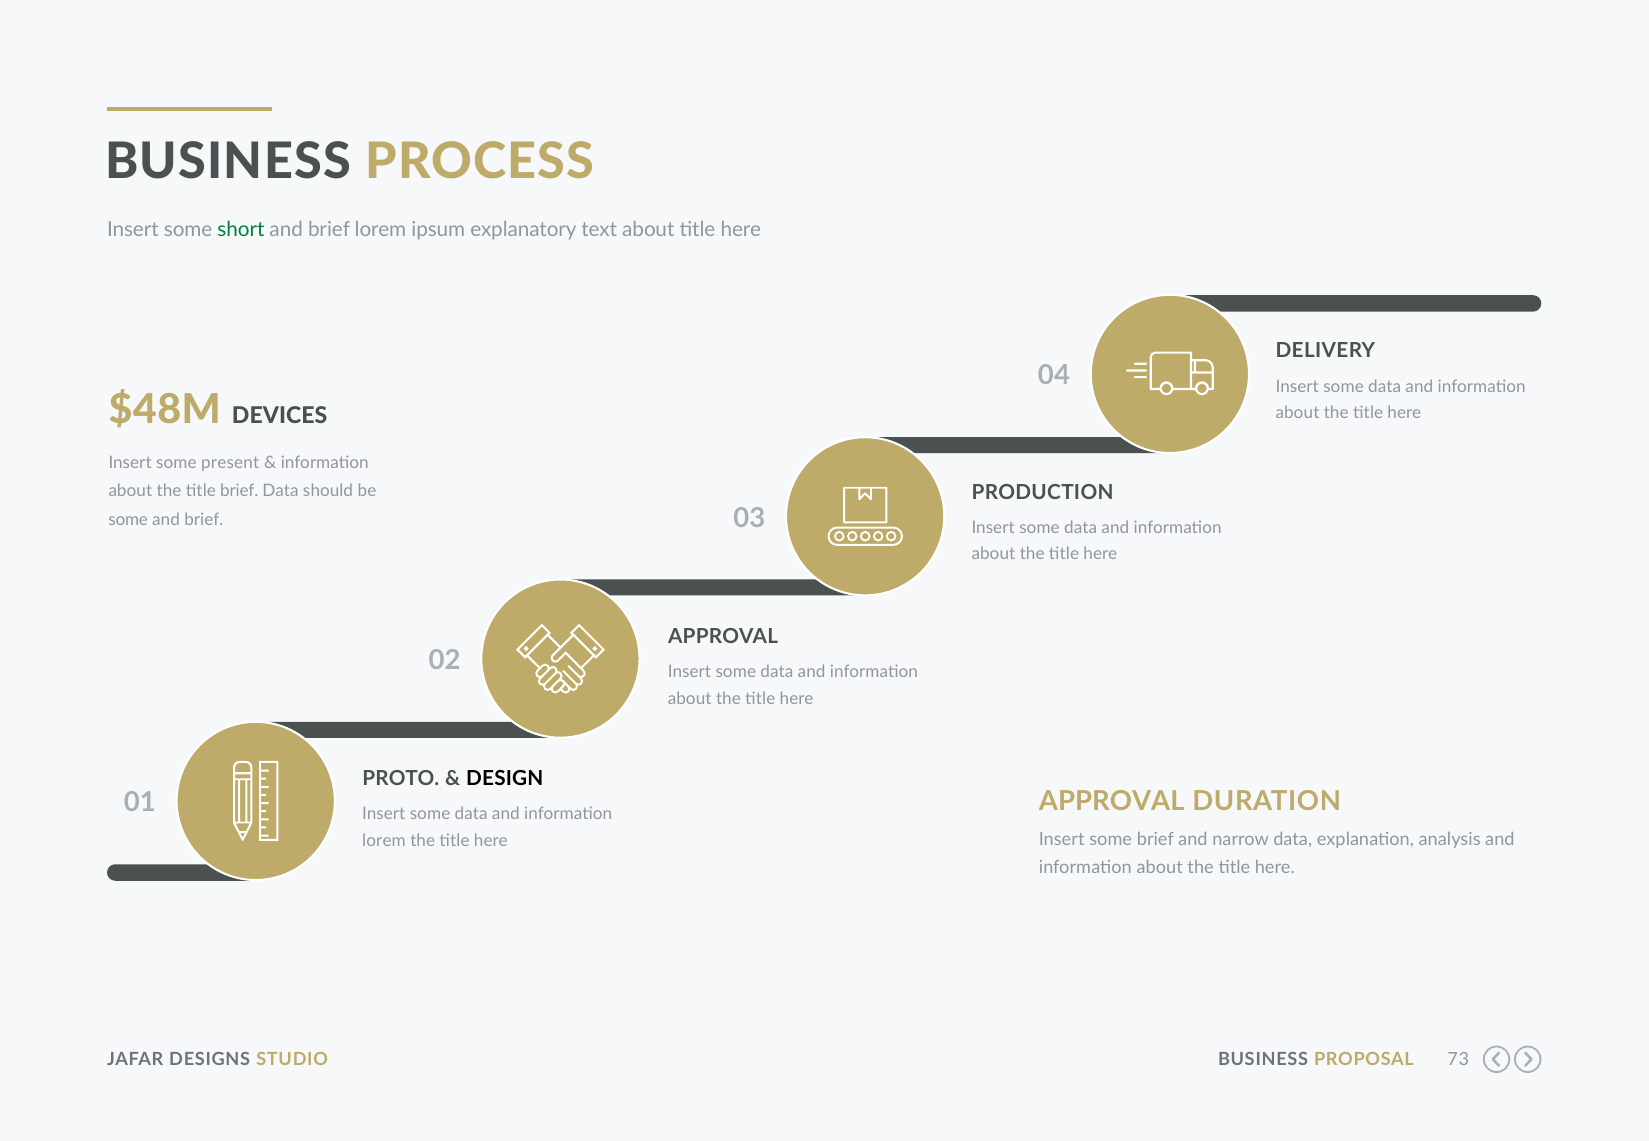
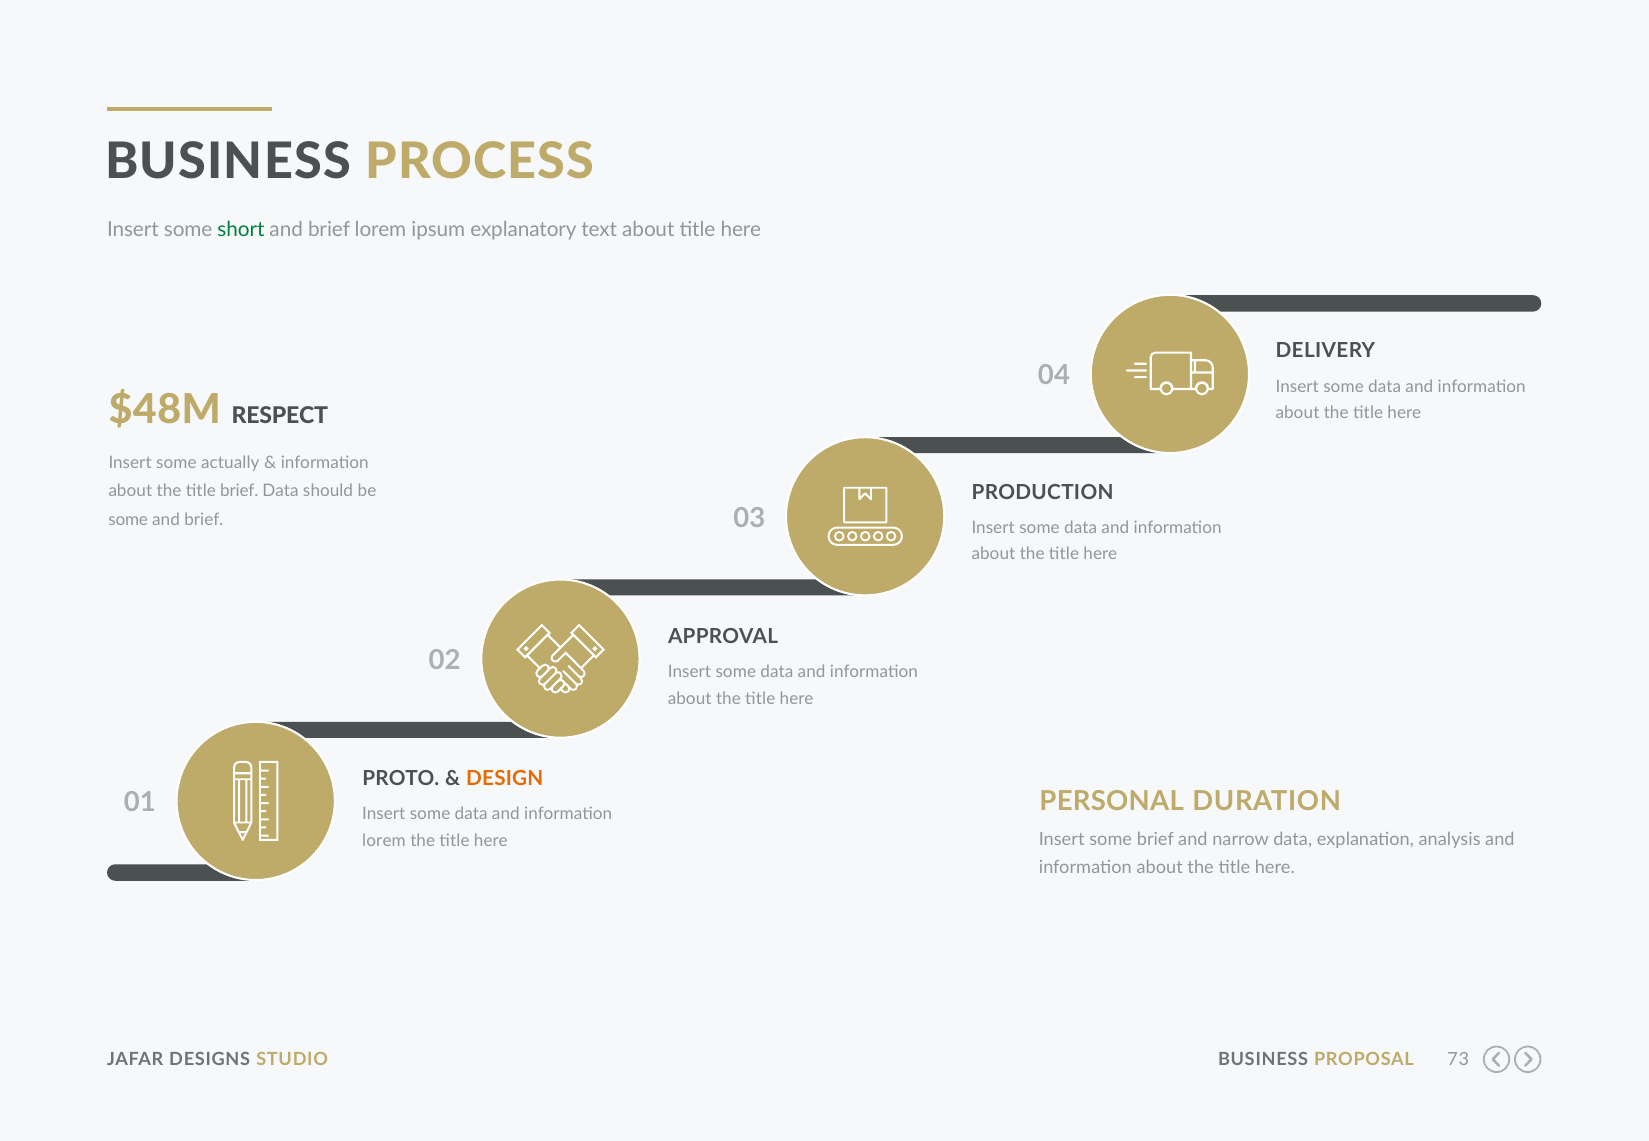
DEVICES: DEVICES -> RESPECT
present: present -> actually
DESIGN colour: black -> orange
APPROVAL at (1112, 802): APPROVAL -> PERSONAL
